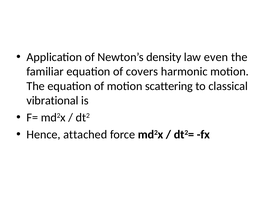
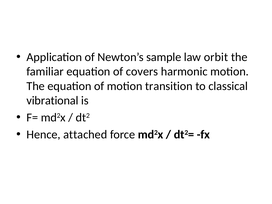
density: density -> sample
even: even -> orbit
scattering: scattering -> transition
